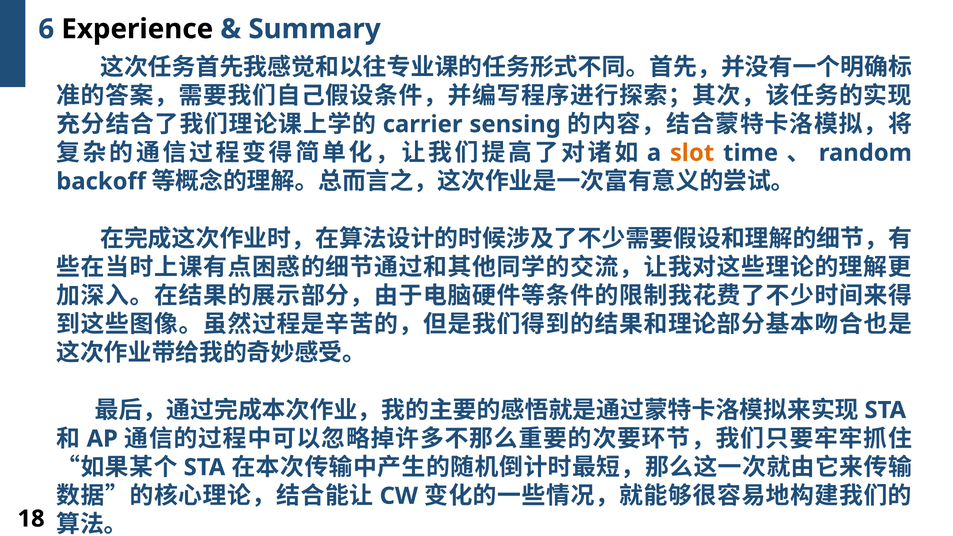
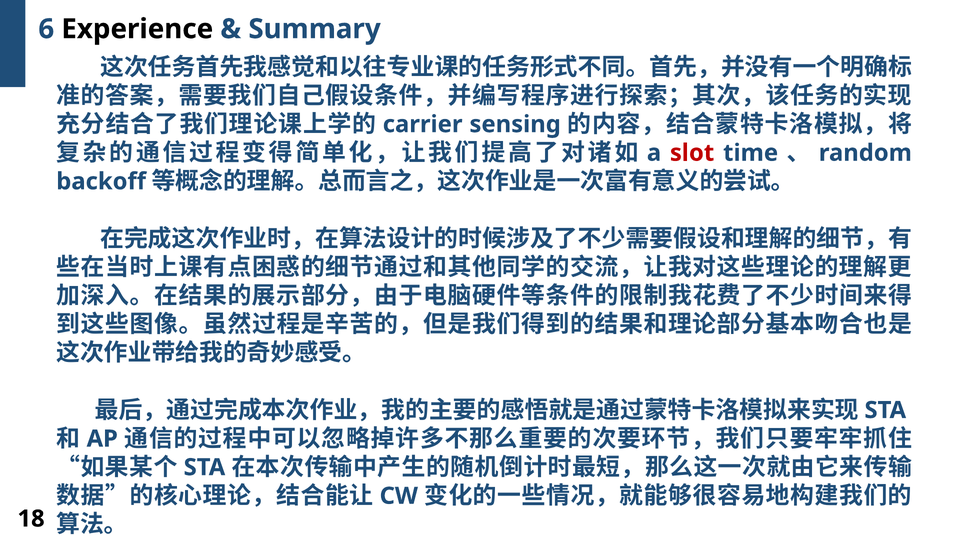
slot colour: orange -> red
